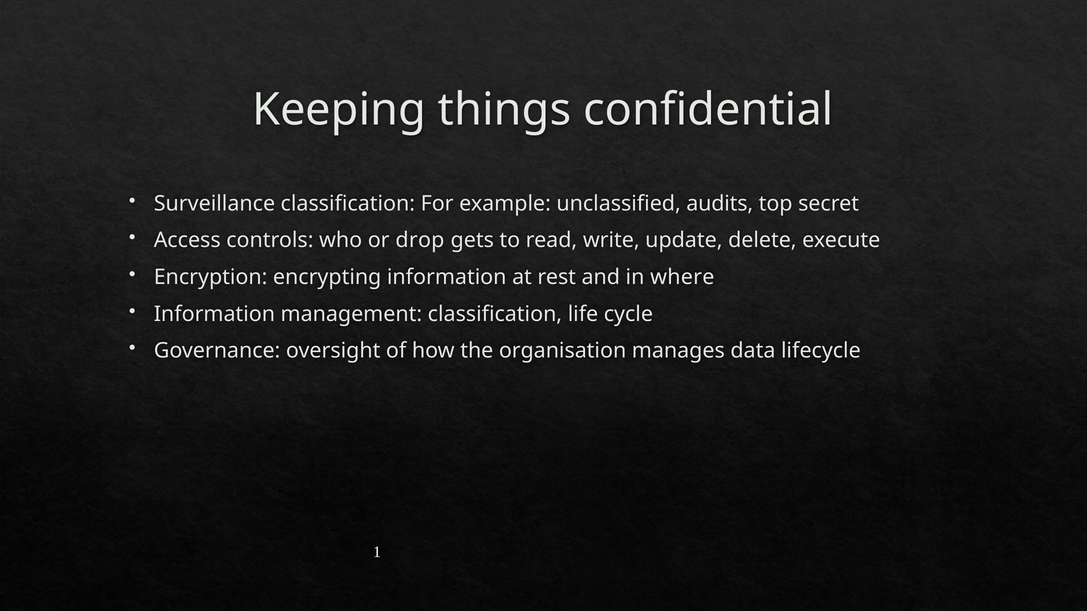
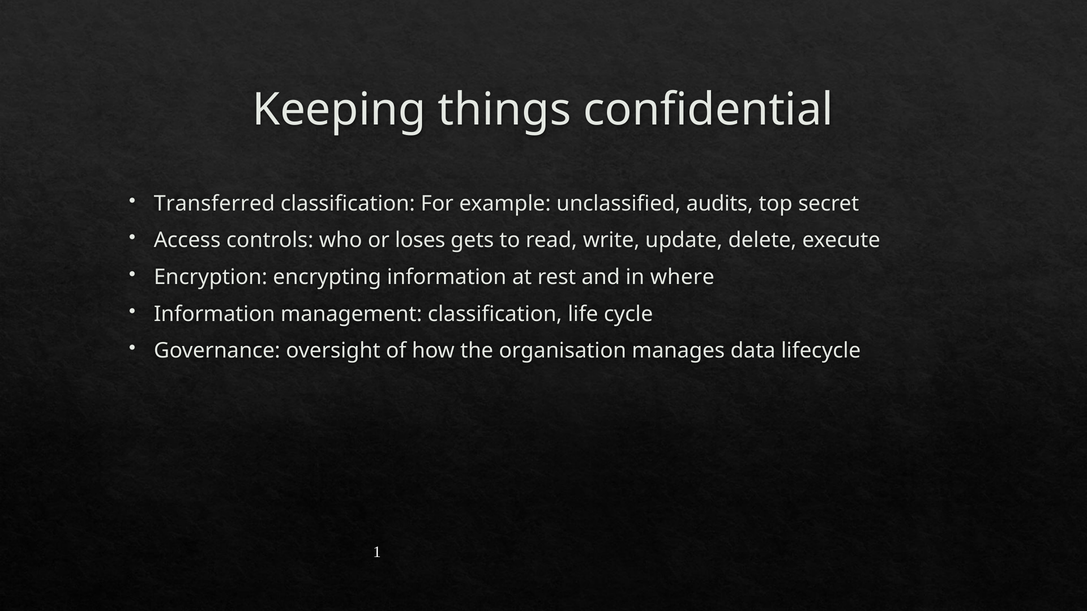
Surveillance: Surveillance -> Transferred
drop: drop -> loses
